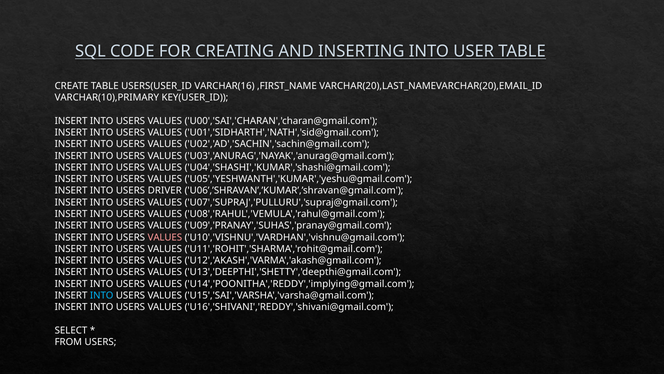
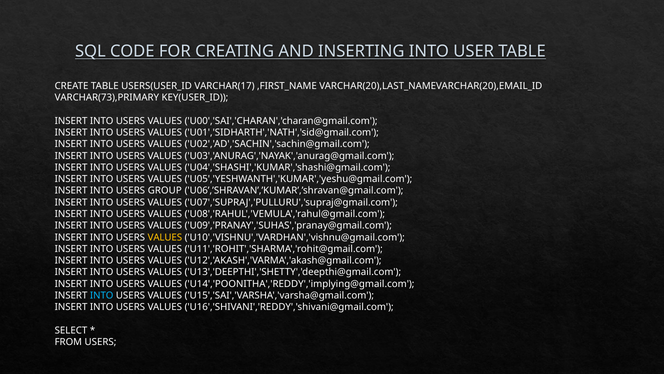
VARCHAR(16: VARCHAR(16 -> VARCHAR(17
VARCHAR(10),PRIMARY: VARCHAR(10),PRIMARY -> VARCHAR(73),PRIMARY
DRIVER: DRIVER -> GROUP
VALUES at (165, 237) colour: pink -> yellow
